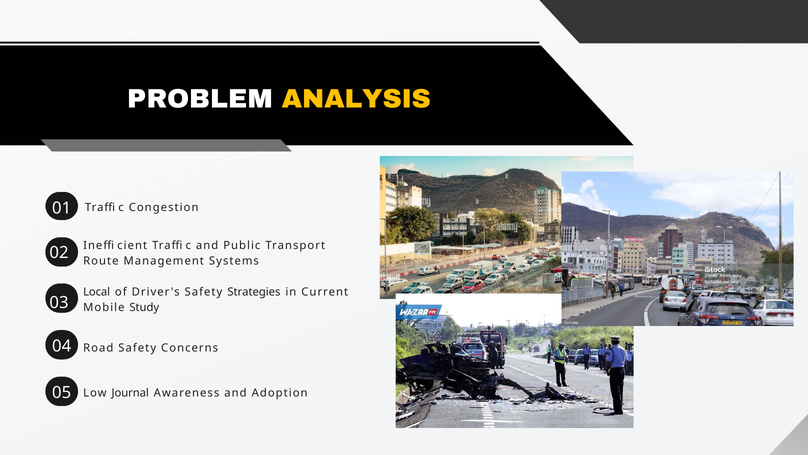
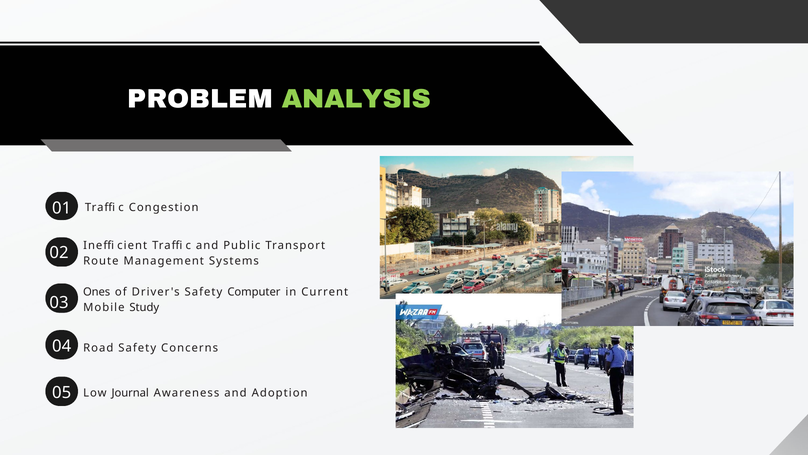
ANALYSIS colour: yellow -> light green
Local: Local -> Ones
Strategies: Strategies -> Computer
